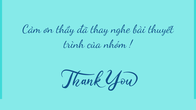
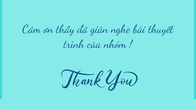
thay: thay -> giản
